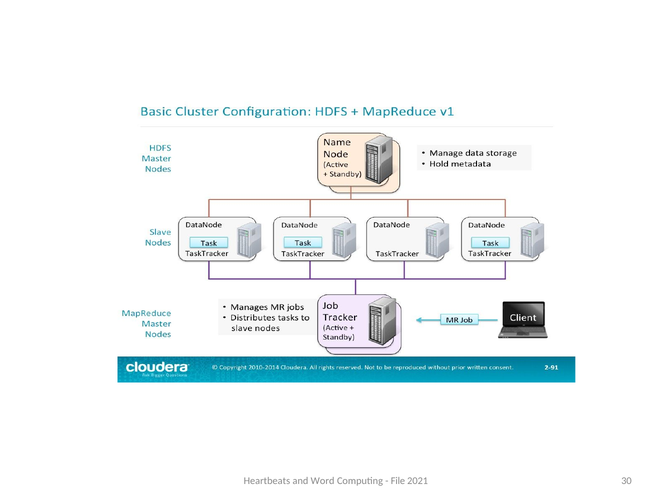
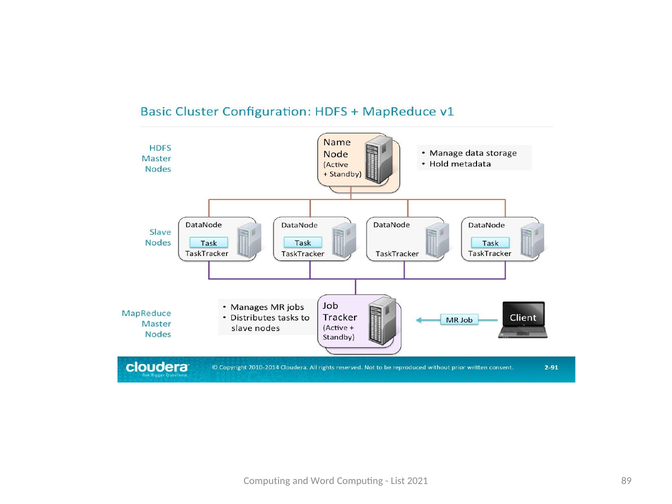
Heartbeats at (267, 481): Heartbeats -> Computing
File: File -> List
30: 30 -> 89
